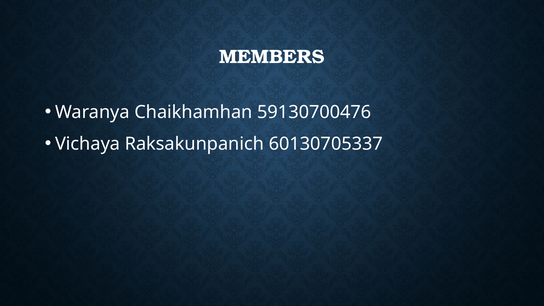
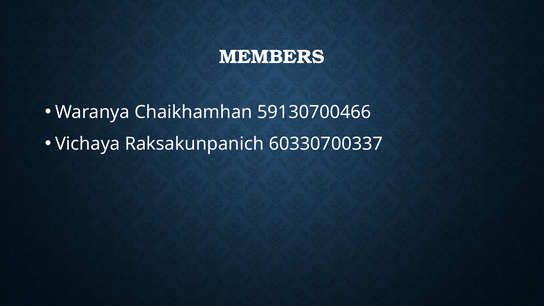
59130700476: 59130700476 -> 59130700466
60130705337: 60130705337 -> 60330700337
